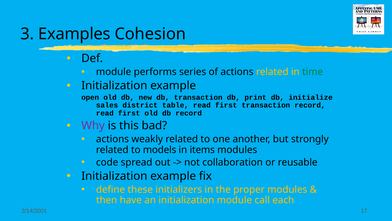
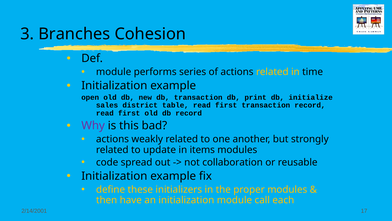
Examples: Examples -> Branches
time colour: green -> black
models: models -> update
